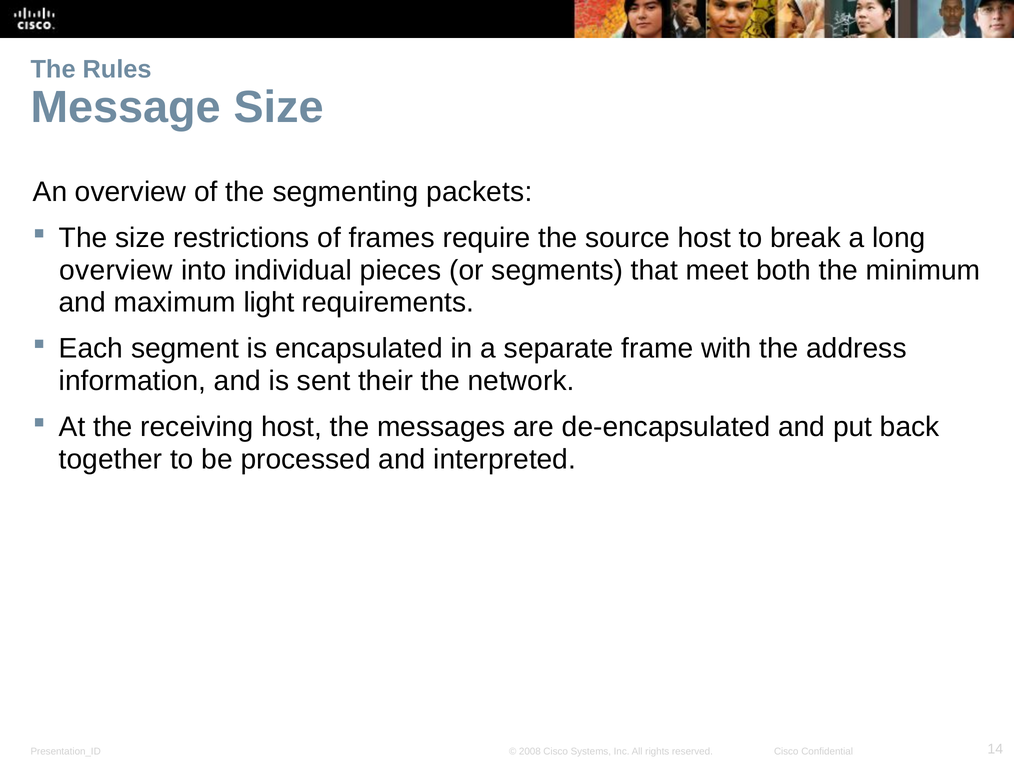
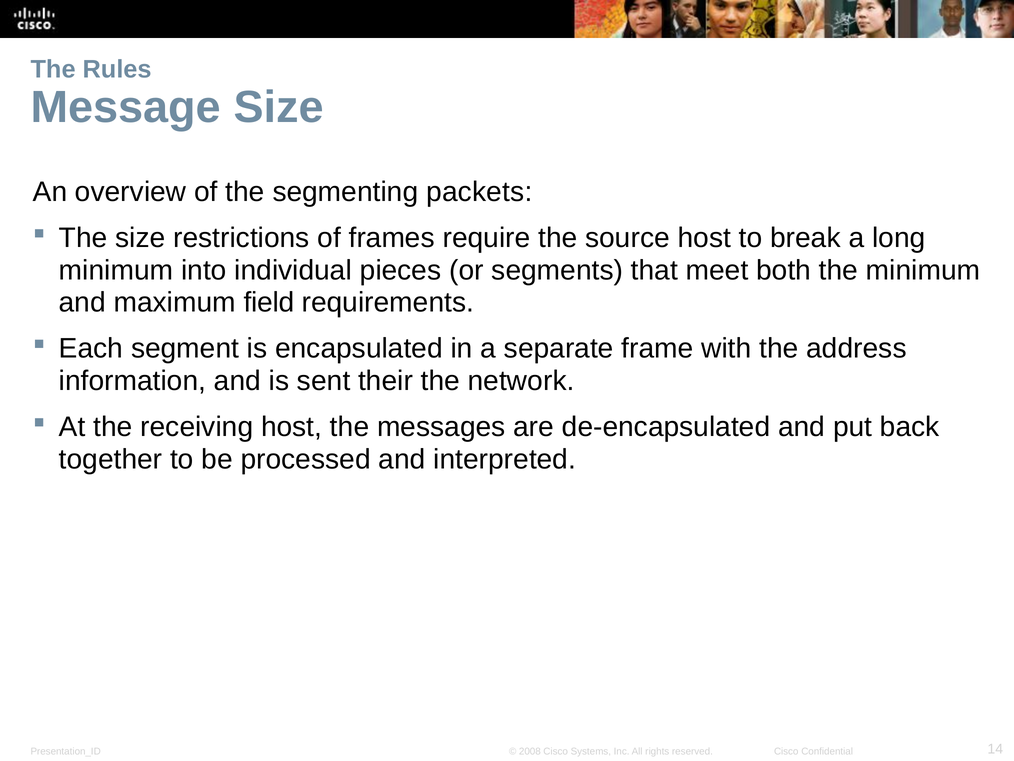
overview at (116, 270): overview -> minimum
light: light -> field
